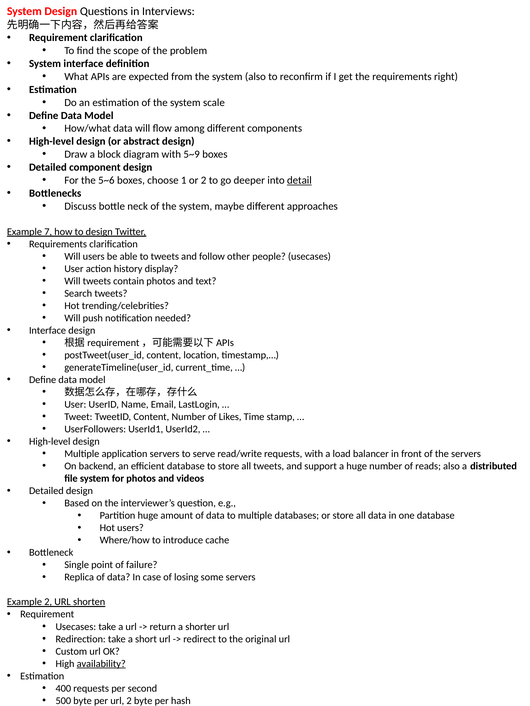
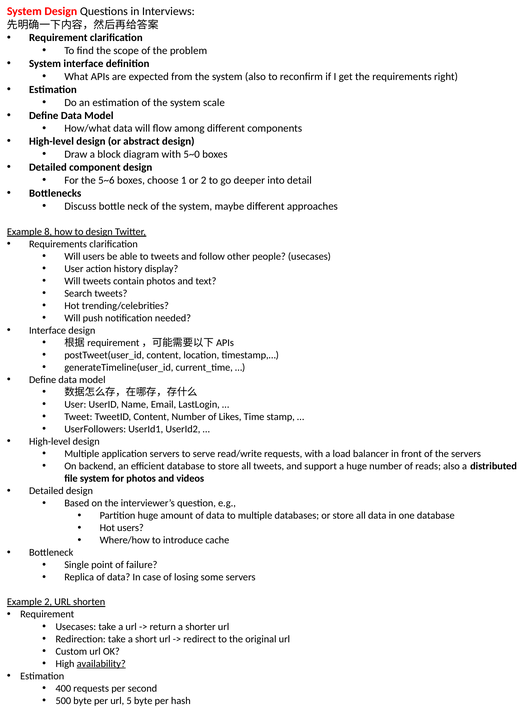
5~9: 5~9 -> 5~0
detail underline: present -> none
7: 7 -> 8
url 2: 2 -> 5
